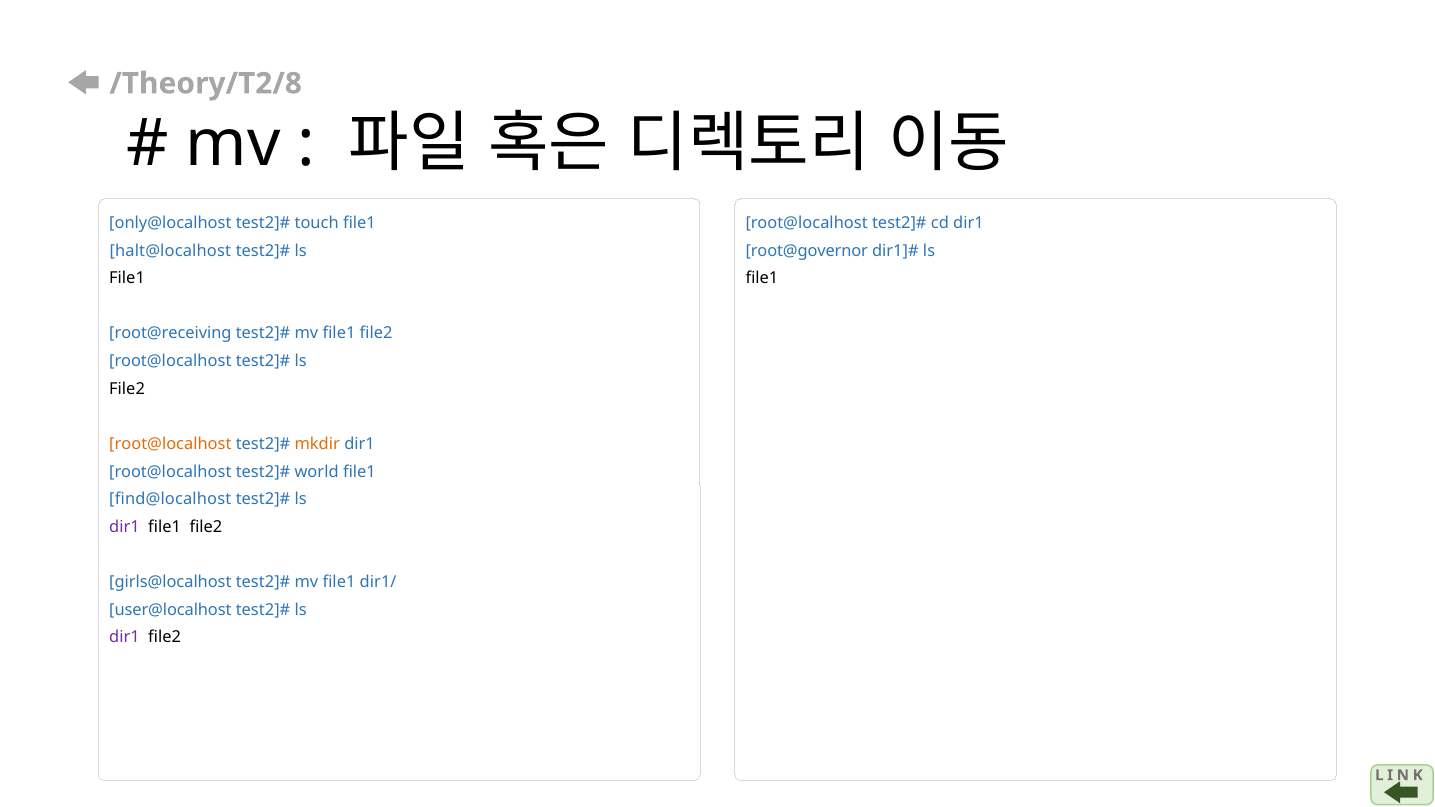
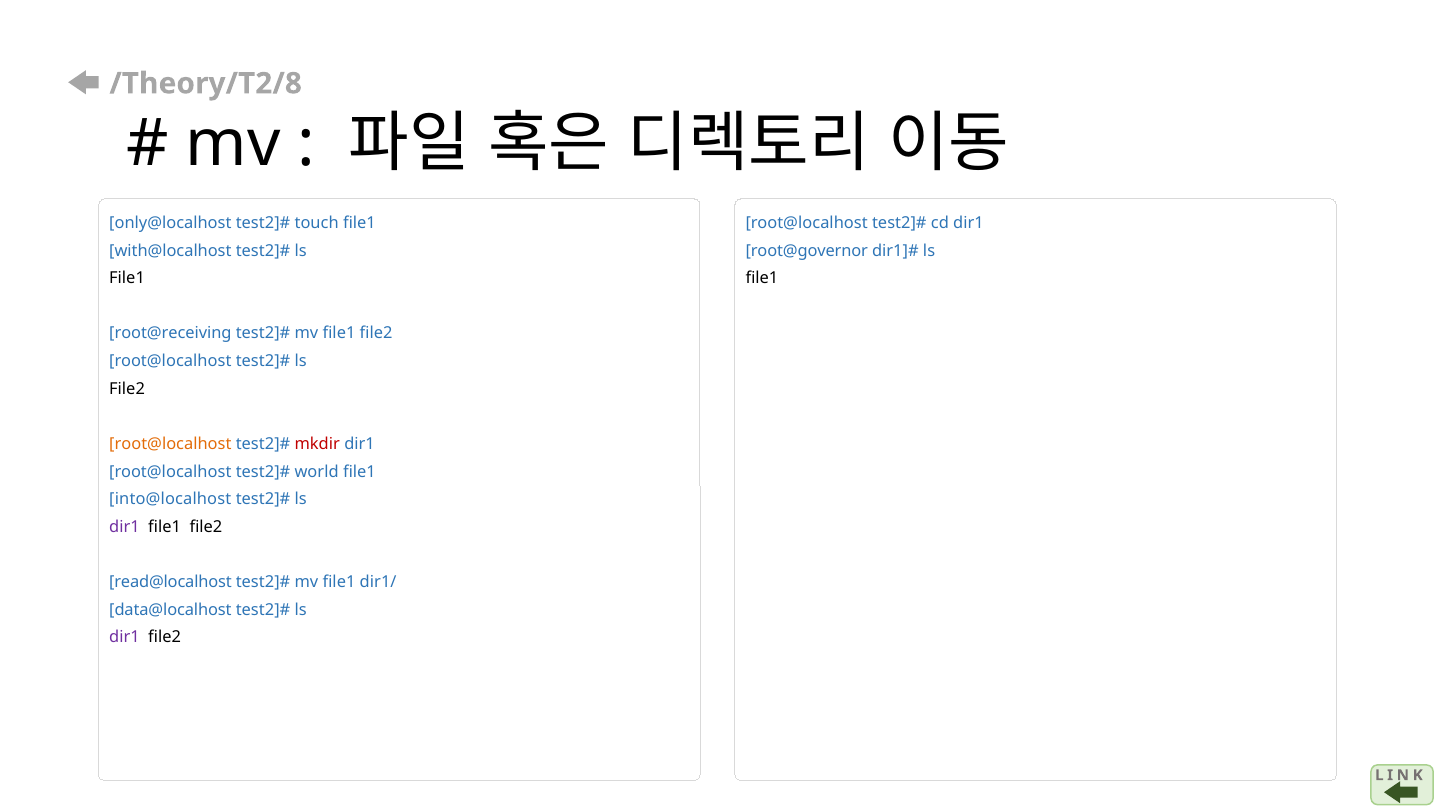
halt@localhost: halt@localhost -> with@localhost
mkdir colour: orange -> red
find@localhost: find@localhost -> into@localhost
girls@localhost: girls@localhost -> read@localhost
user@localhost: user@localhost -> data@localhost
